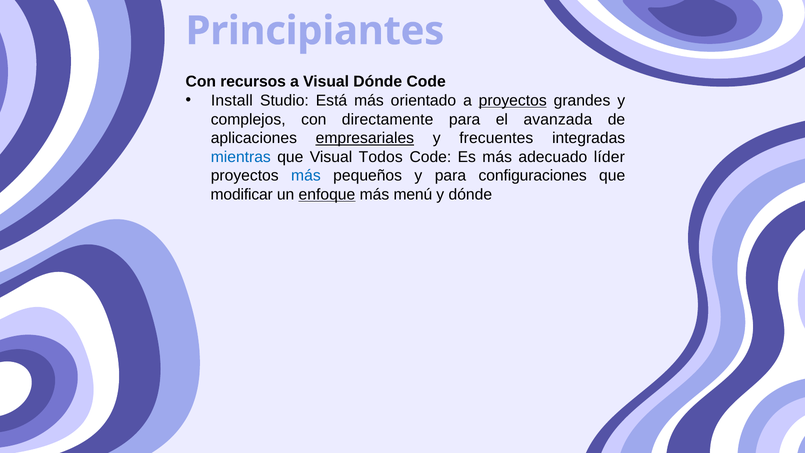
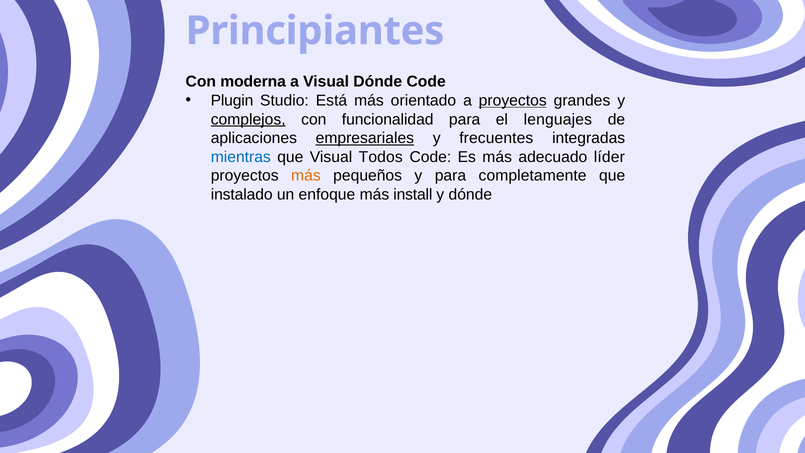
recursos: recursos -> moderna
Install: Install -> Plugin
complejos underline: none -> present
directamente: directamente -> funcionalidad
avanzada: avanzada -> lenguajes
más at (306, 176) colour: blue -> orange
configuraciones: configuraciones -> completamente
modificar: modificar -> instalado
enfoque underline: present -> none
menú: menú -> install
